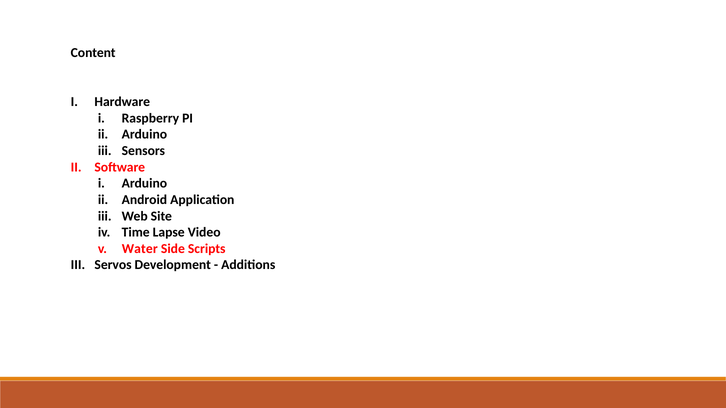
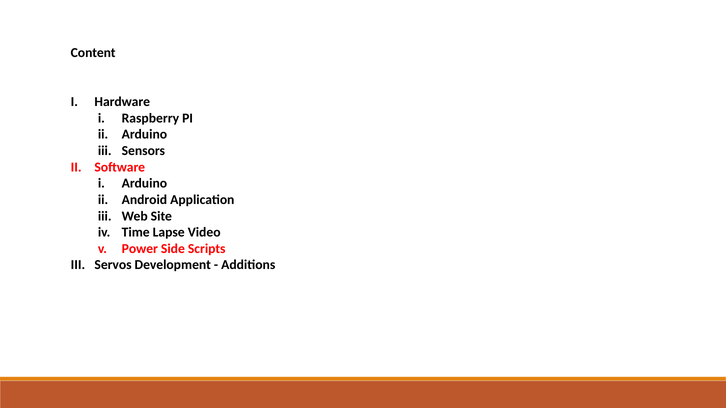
Water: Water -> Power
